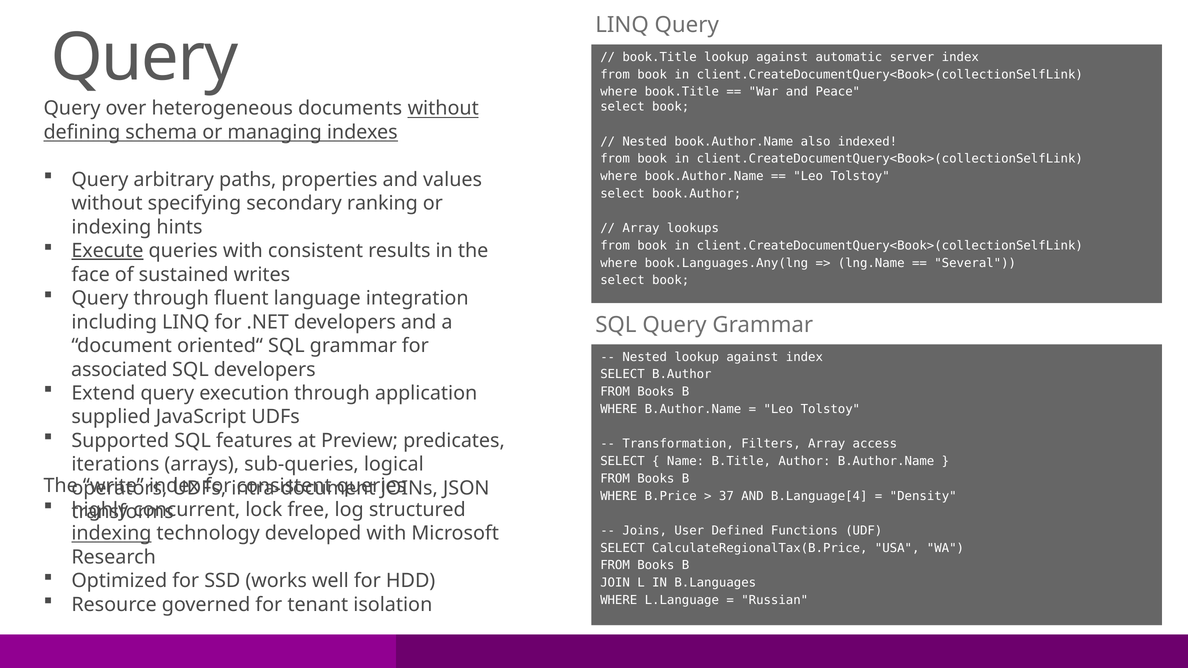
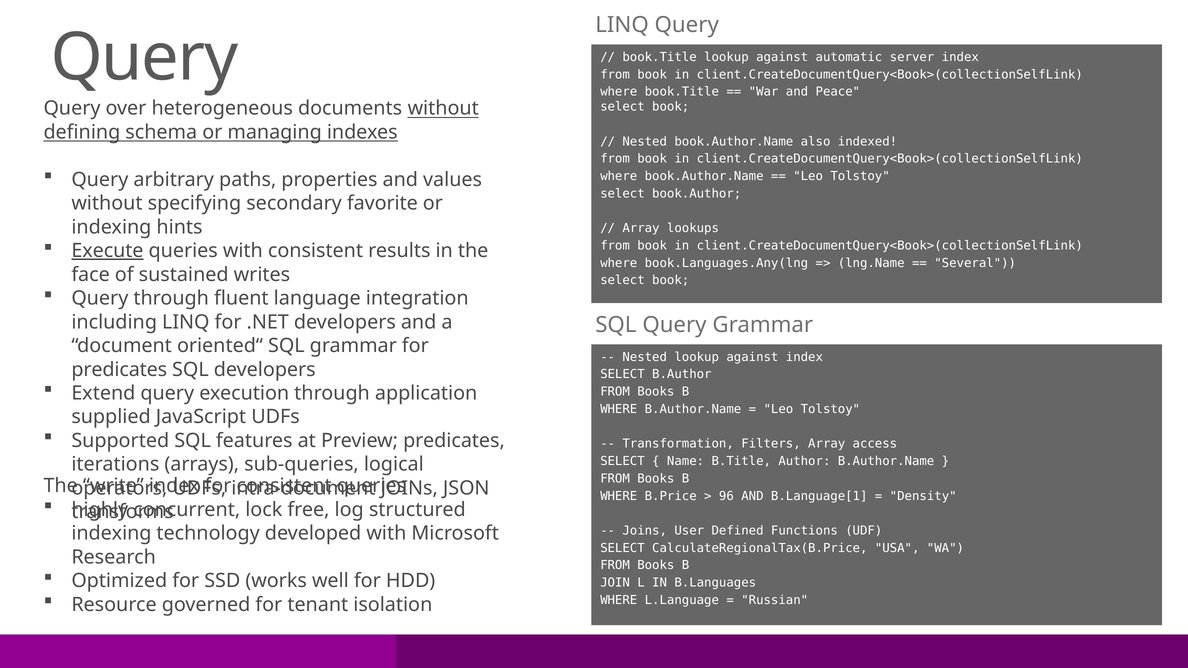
ranking: ranking -> favorite
associated at (119, 370): associated -> predicates
37: 37 -> 96
B.Language[4: B.Language[4 -> B.Language[1
indexing at (111, 534) underline: present -> none
